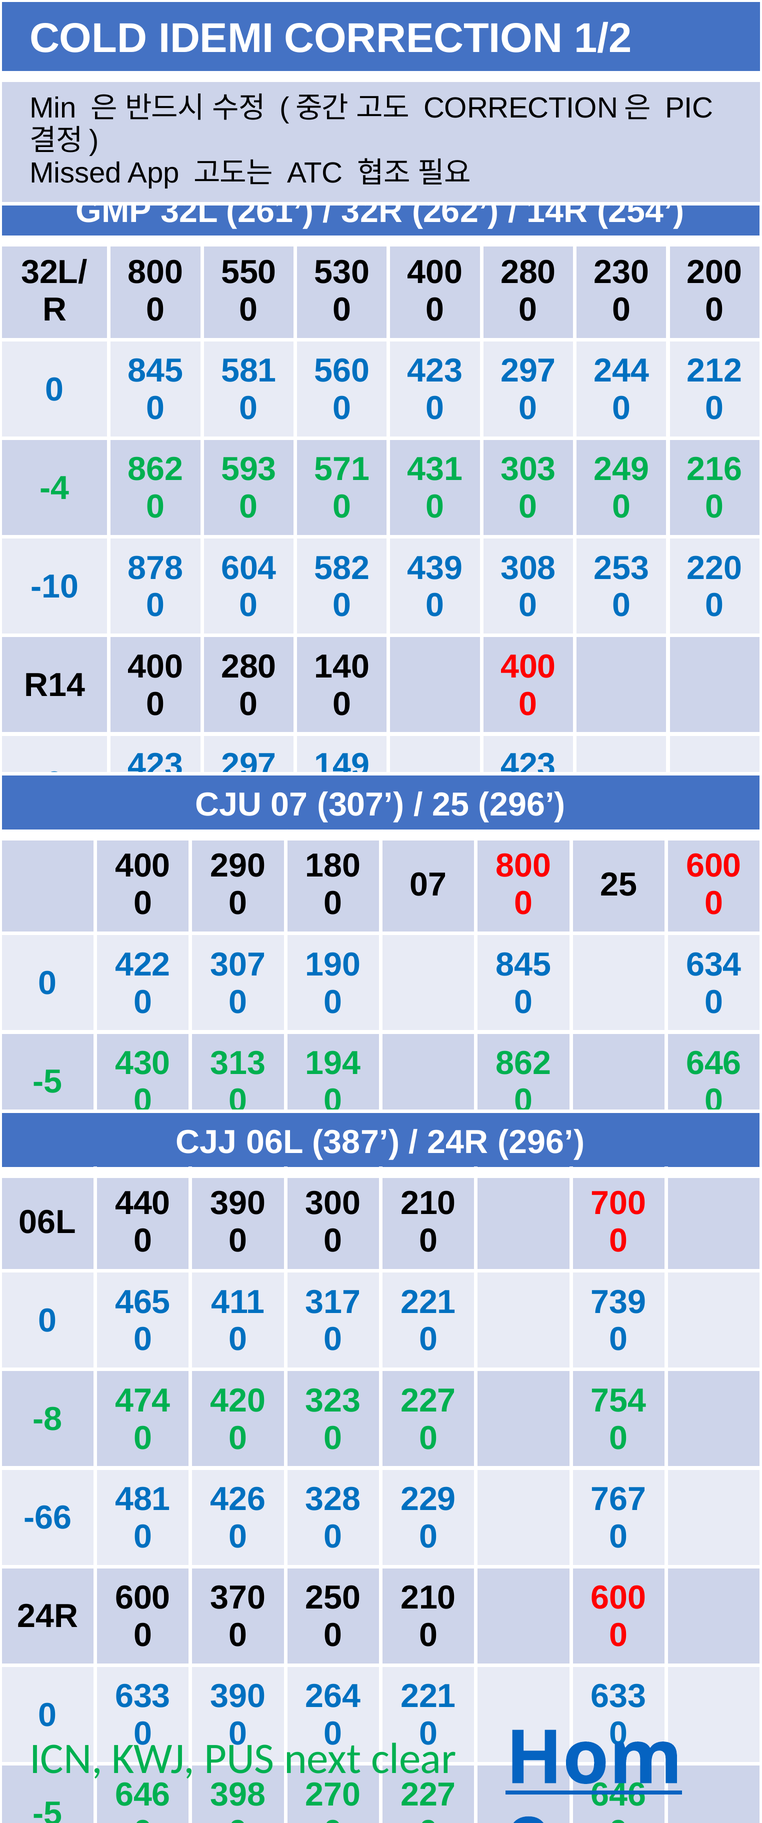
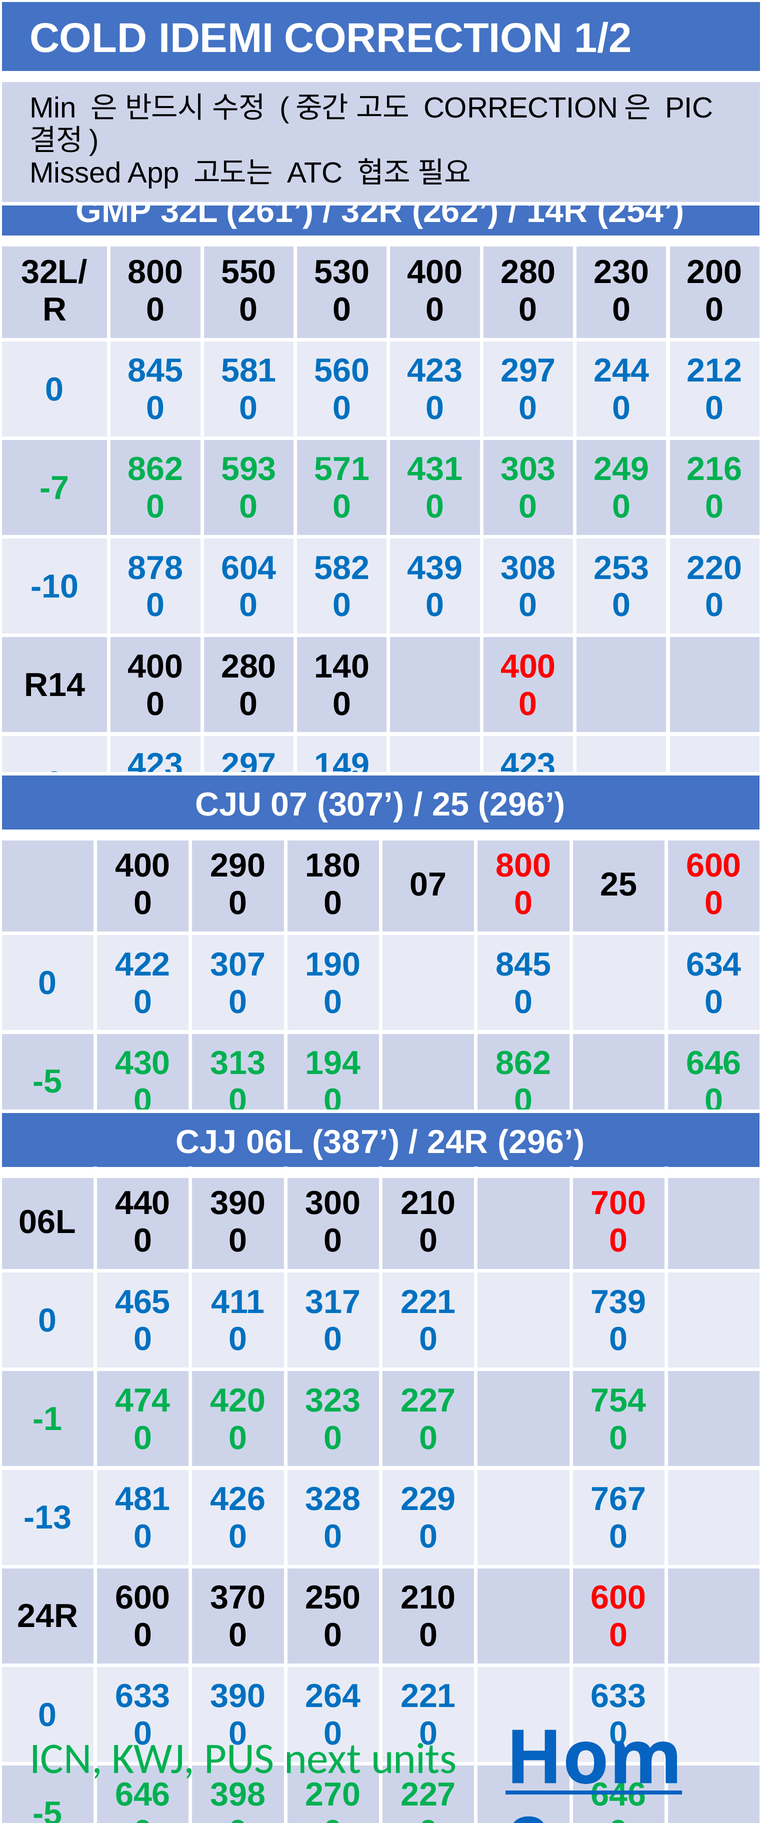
-4: -4 -> -7
-8: -8 -> -1
-66: -66 -> -13
clear: clear -> units
